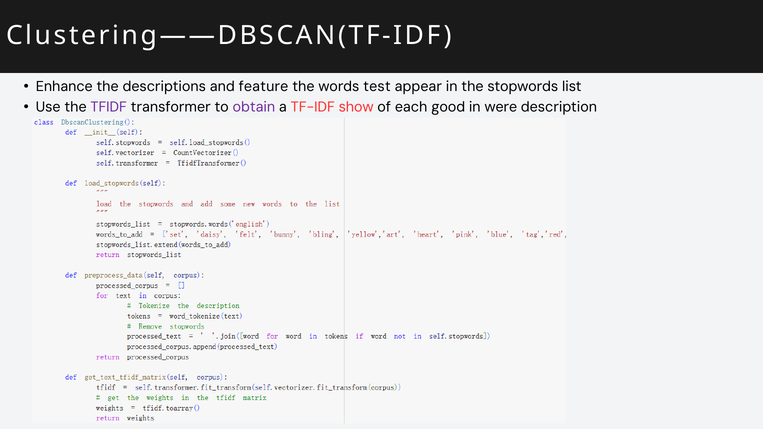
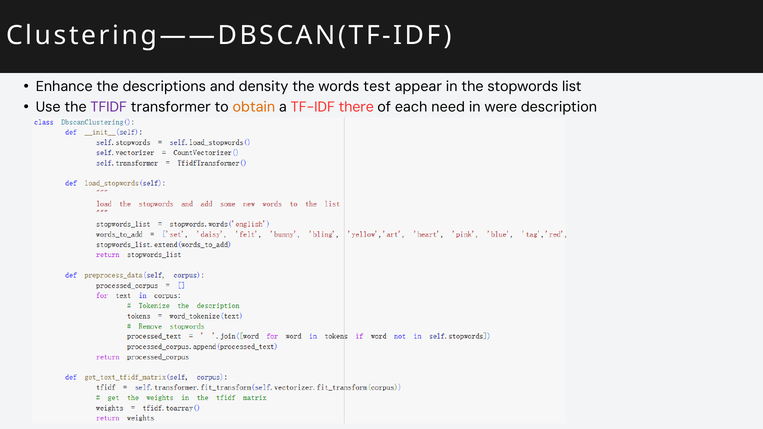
feature: feature -> density
obtain colour: purple -> orange
show: show -> there
good: good -> need
